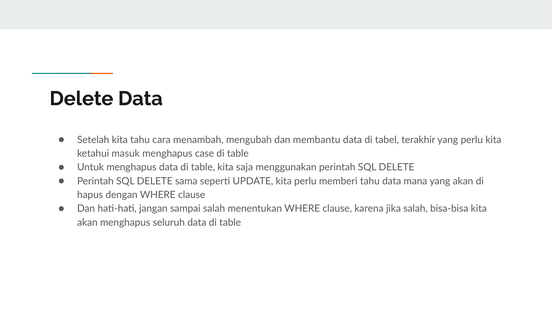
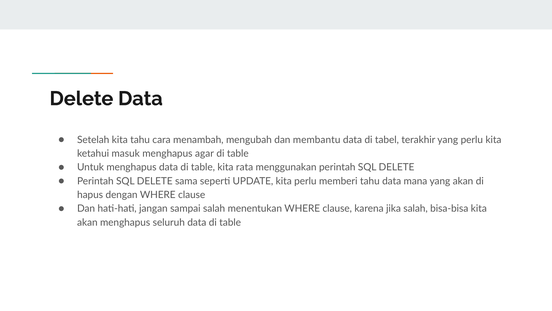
case: case -> agar
saja: saja -> rata
